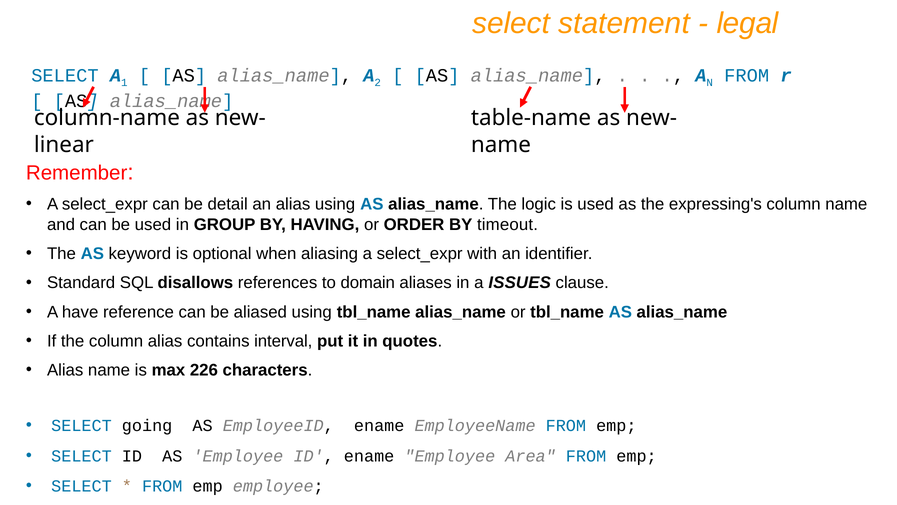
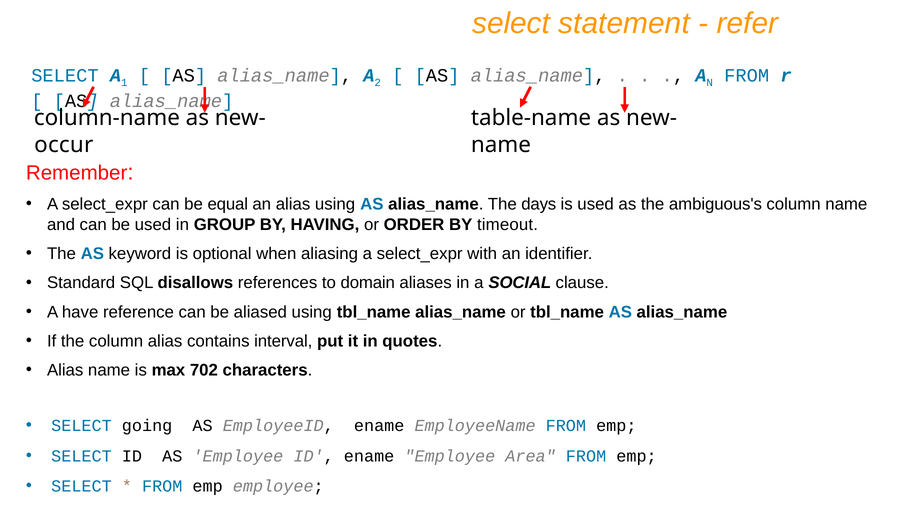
legal: legal -> refer
linear: linear -> occur
detail: detail -> equal
logic: logic -> days
expressing's: expressing's -> ambiguous's
ISSUES: ISSUES -> SOCIAL
226: 226 -> 702
